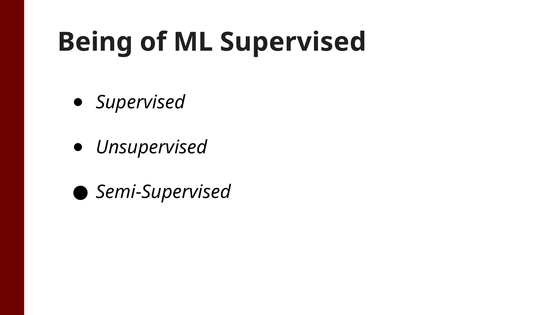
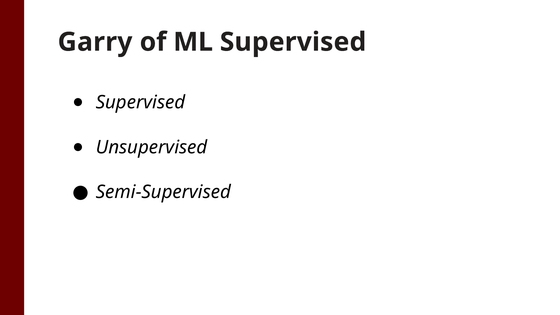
Being: Being -> Garry
